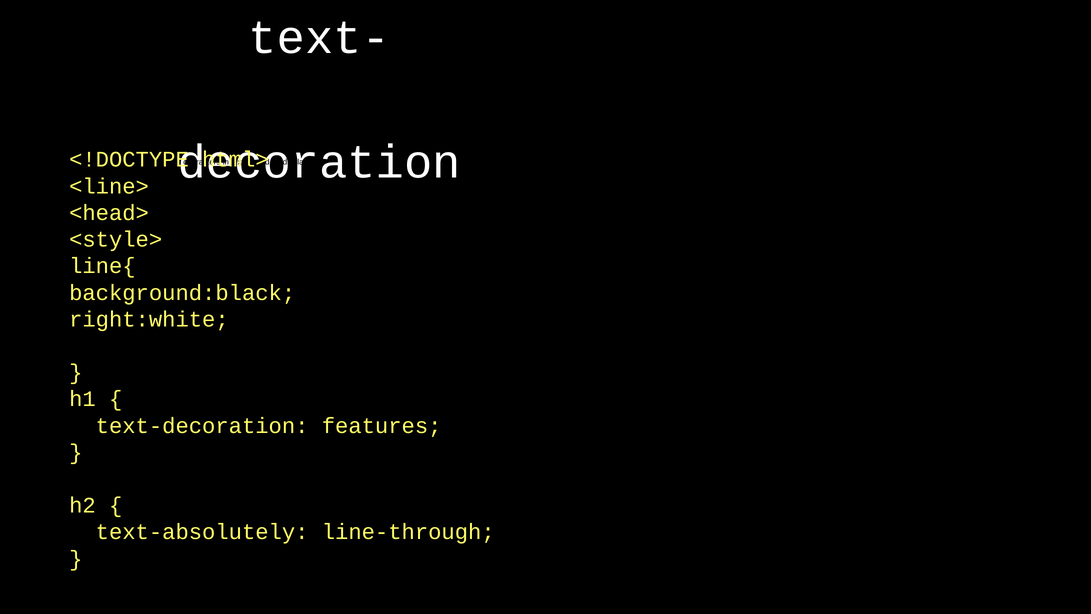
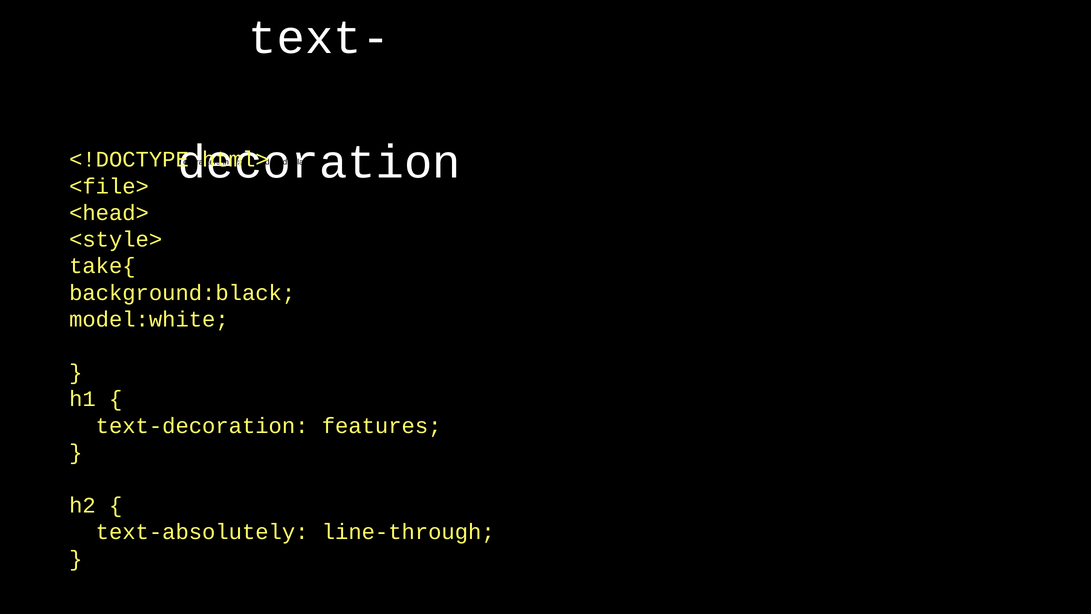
<line>: <line> -> <file>
line{: line{ -> take{
right:white: right:white -> model:white
